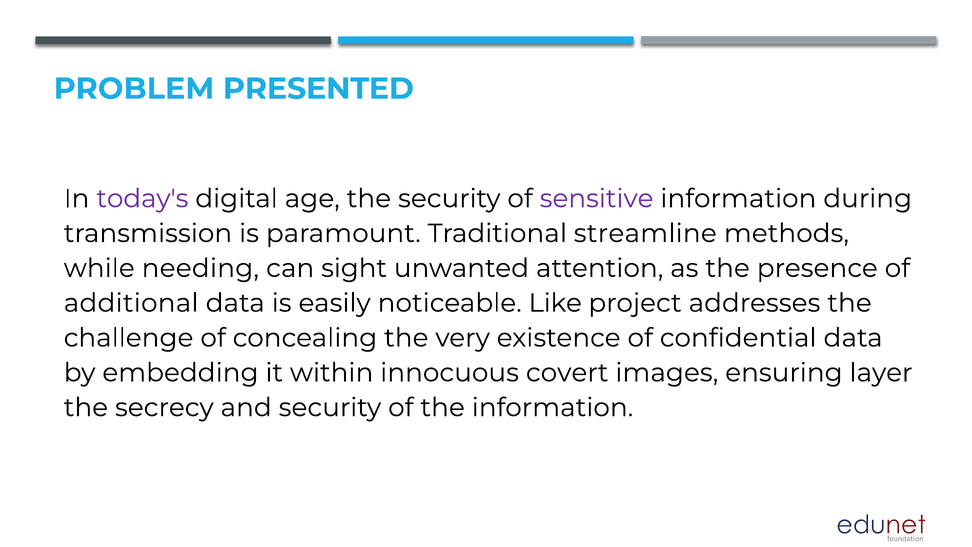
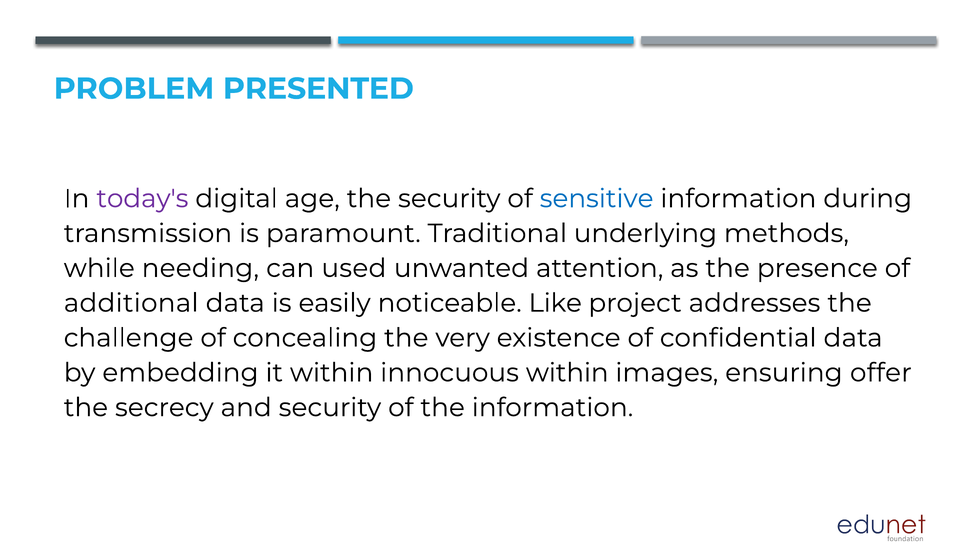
sensitive colour: purple -> blue
streamline: streamline -> underlying
sight: sight -> used
innocuous covert: covert -> within
layer: layer -> offer
